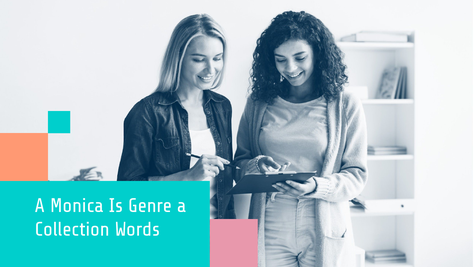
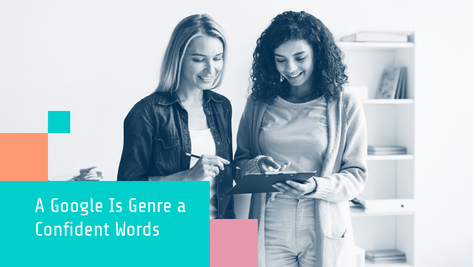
Monica: Monica -> Google
Collection: Collection -> Confident
